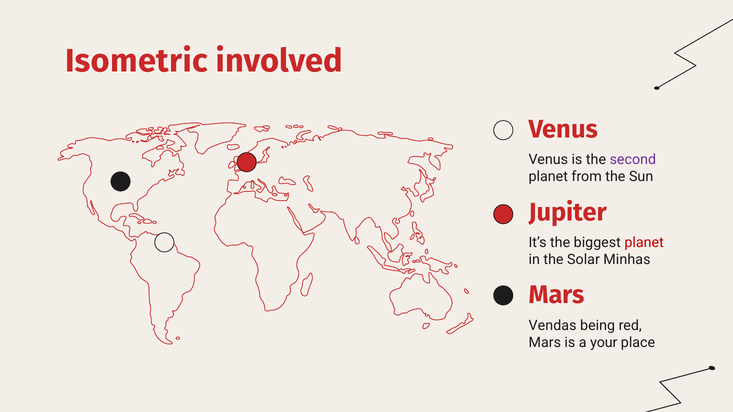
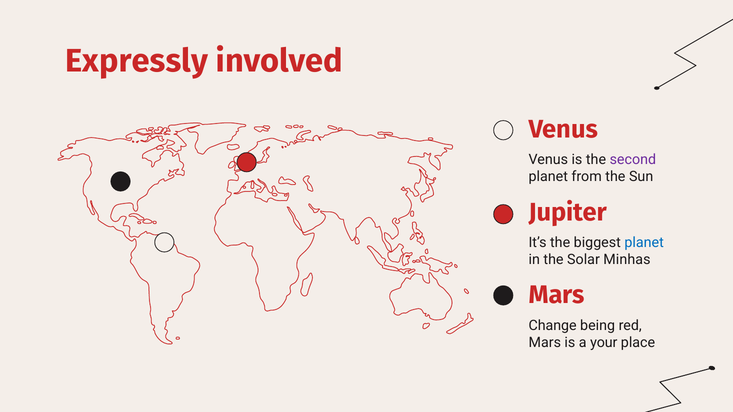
Isometric: Isometric -> Expressly
planet at (644, 243) colour: red -> blue
Vendas: Vendas -> Change
